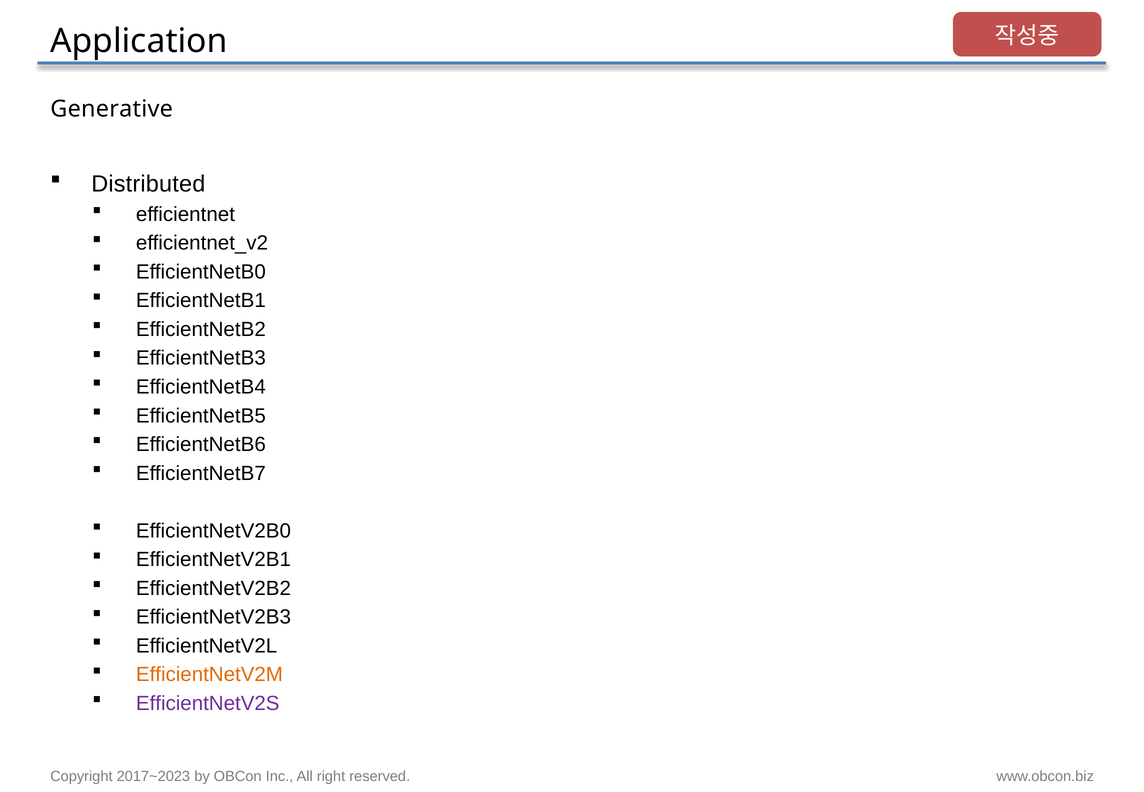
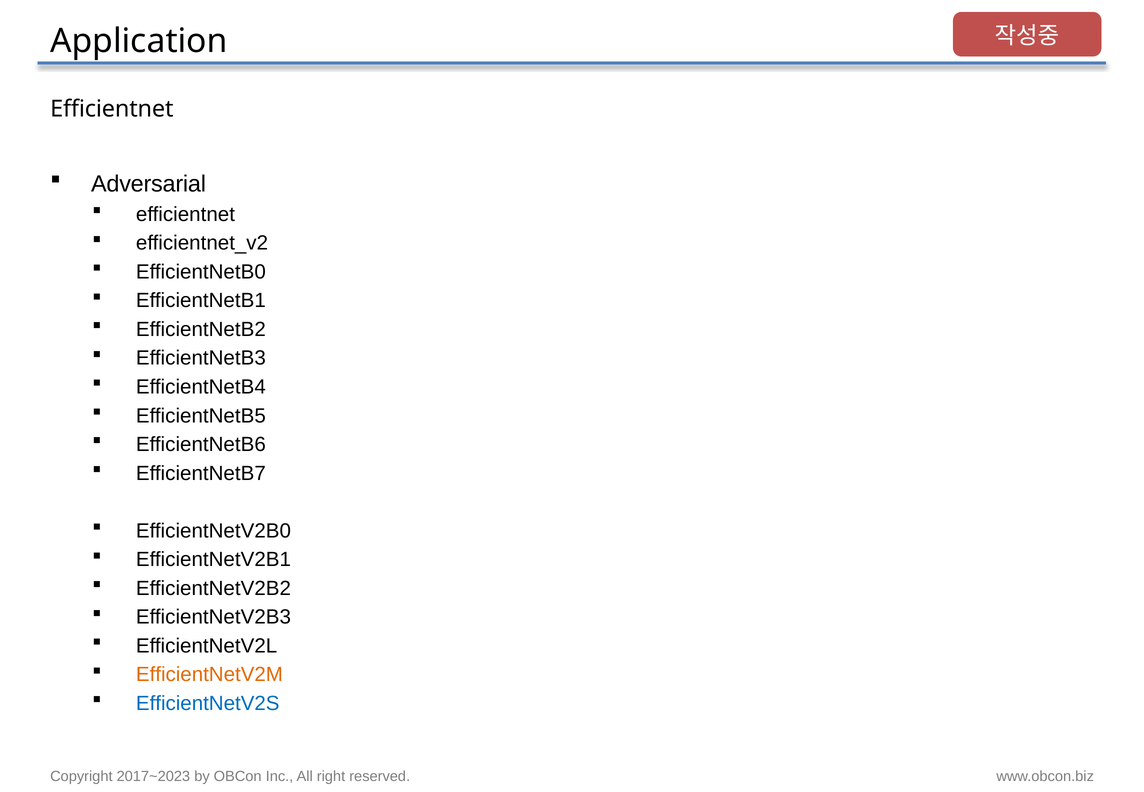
Generative at (112, 109): Generative -> Efficientnet
Distributed: Distributed -> Adversarial
EfficientNetV2S colour: purple -> blue
